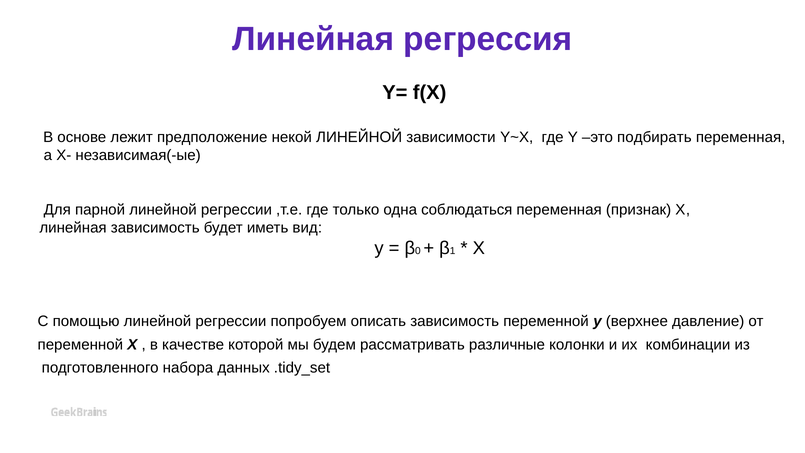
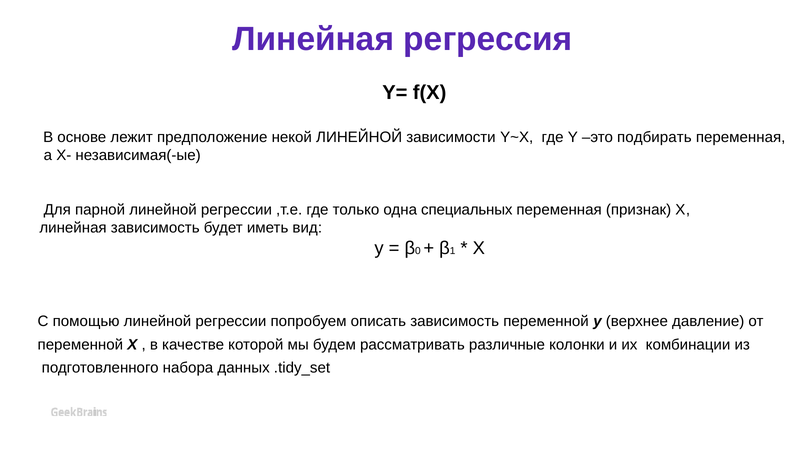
соблюдаться: соблюдаться -> специальных
